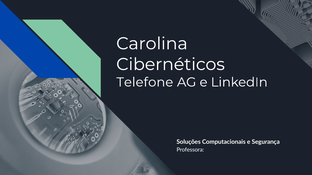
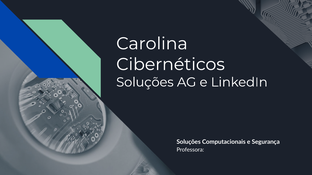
Telefone at (145, 82): Telefone -> Soluções
